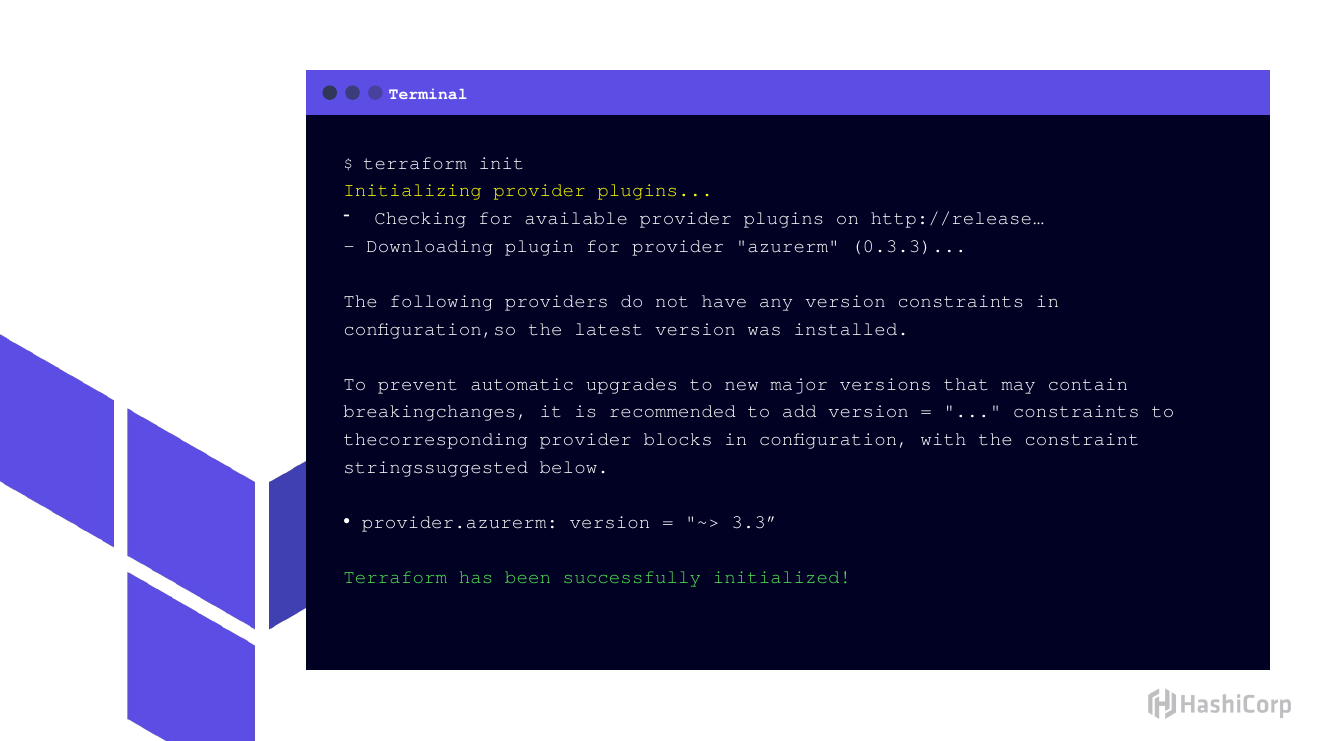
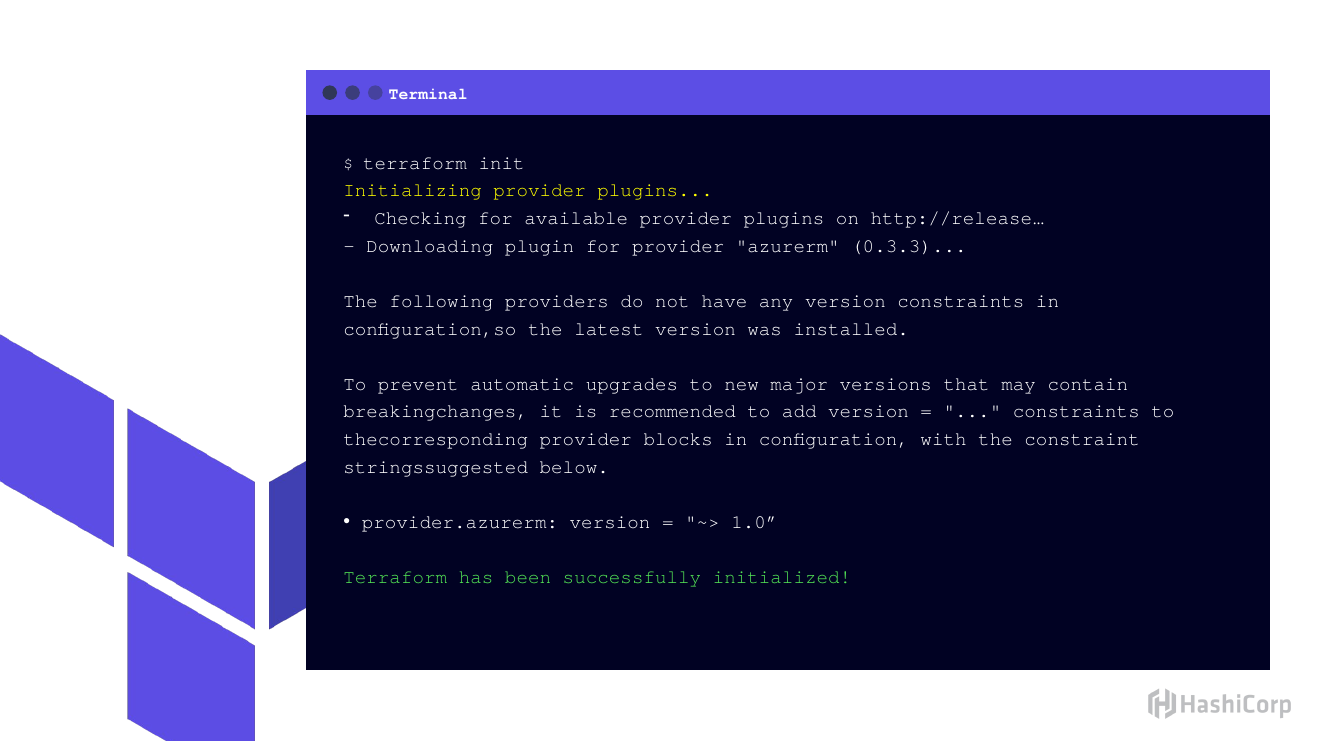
3.3: 3.3 -> 1.0
